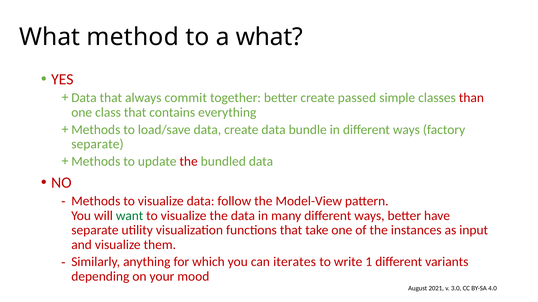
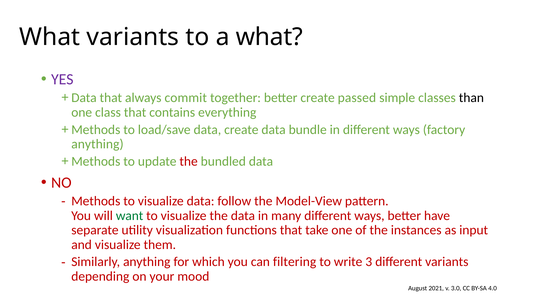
What method: method -> variants
YES colour: red -> purple
than colour: red -> black
separate at (97, 144): separate -> anything
iterates: iterates -> filtering
1: 1 -> 3
